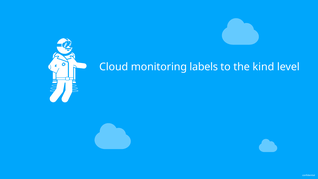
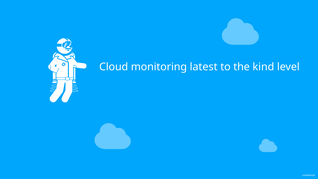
labels: labels -> latest
